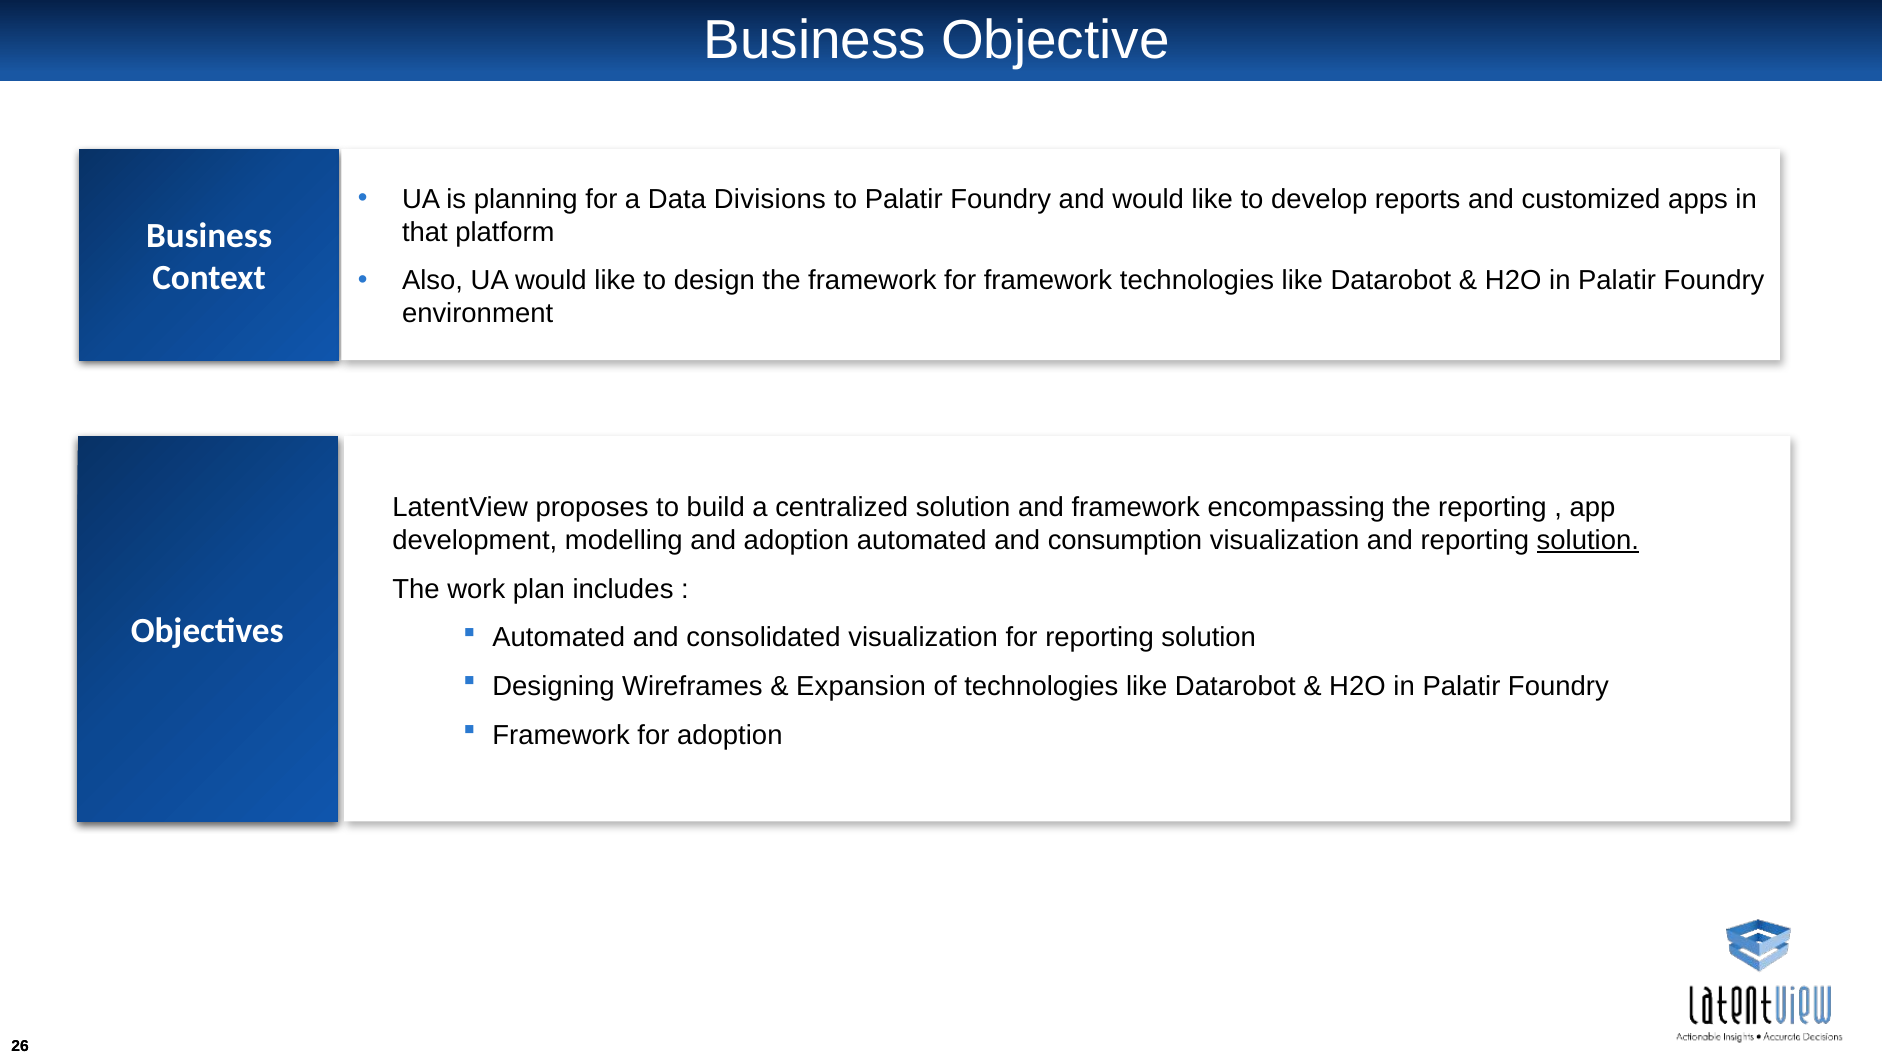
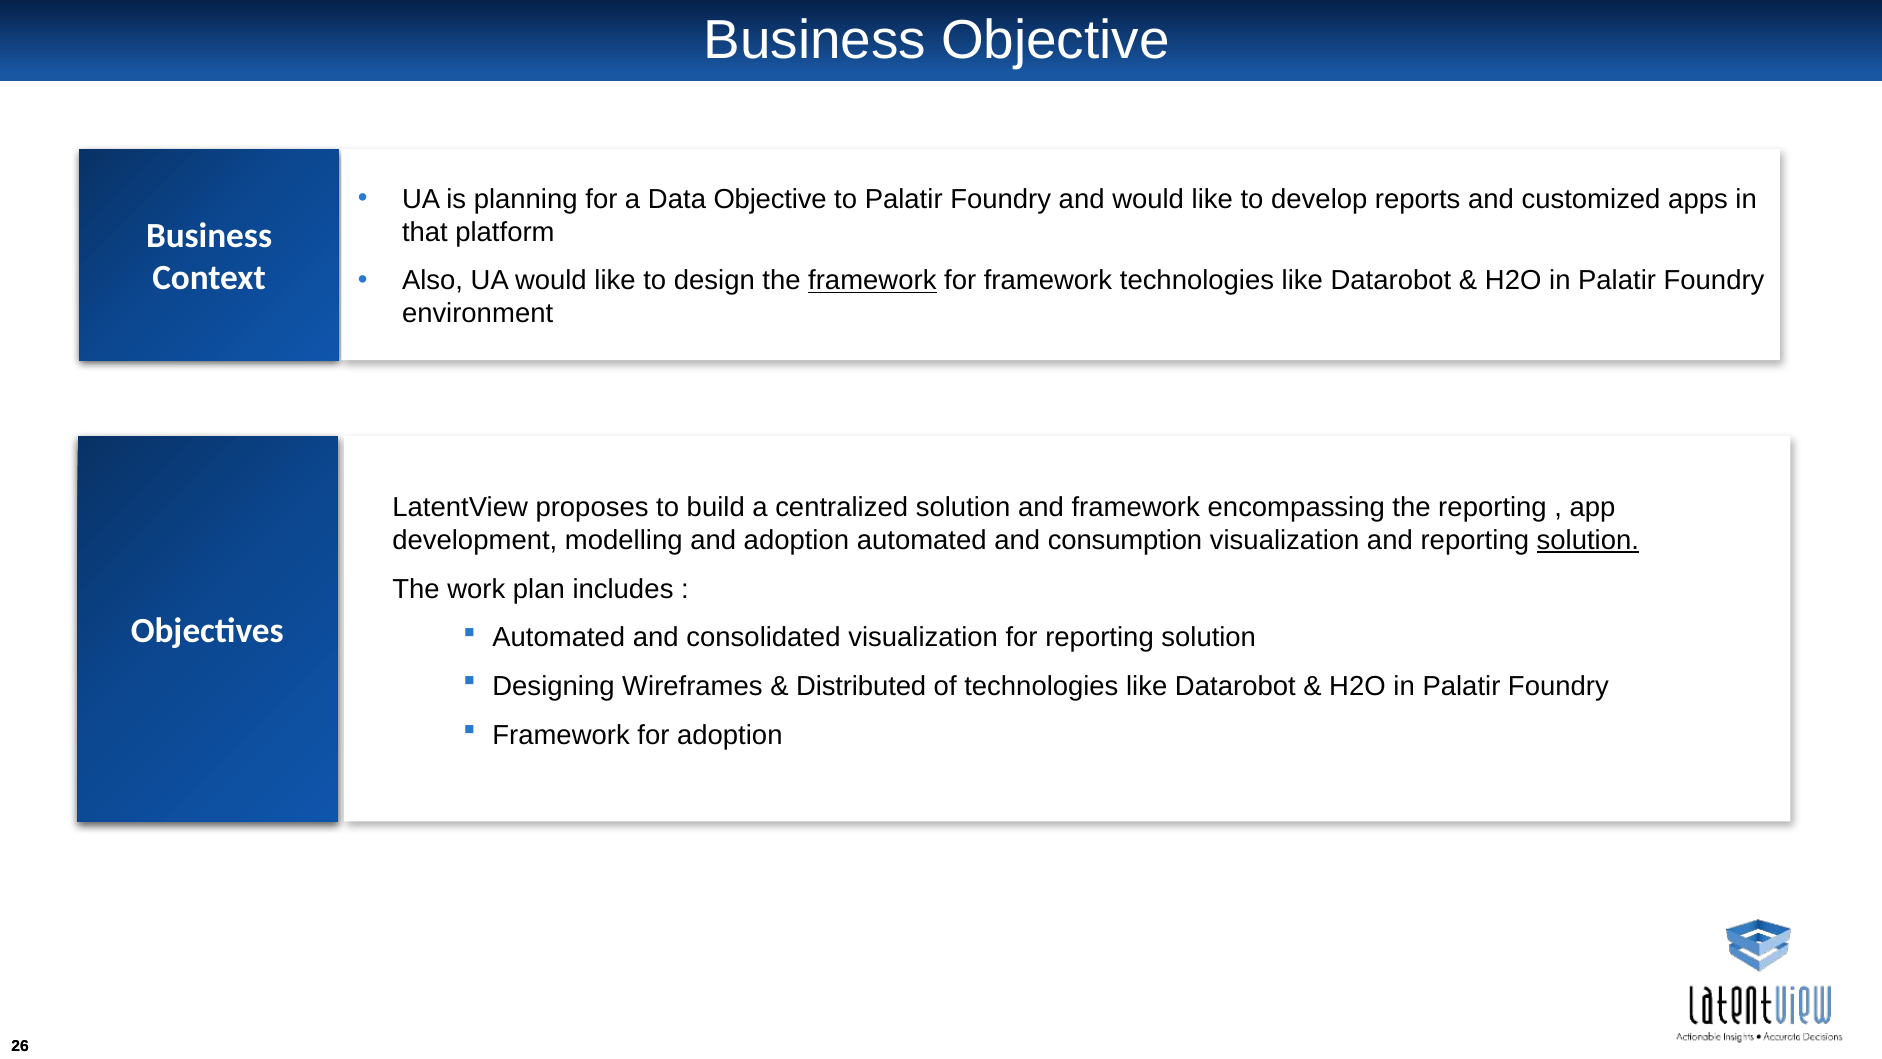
Data Divisions: Divisions -> Objective
framework at (872, 281) underline: none -> present
Expansion: Expansion -> Distributed
